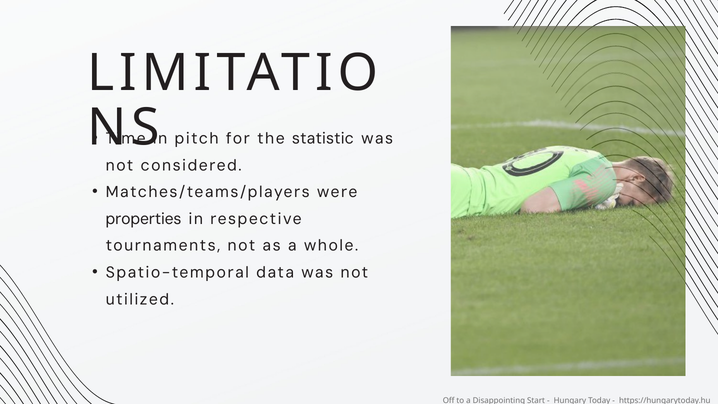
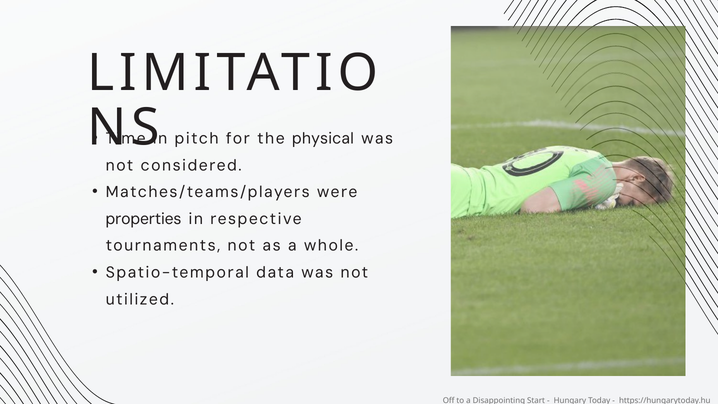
statistic: statistic -> physical
